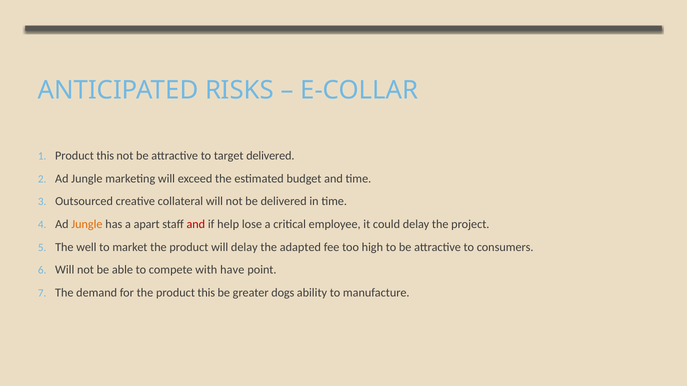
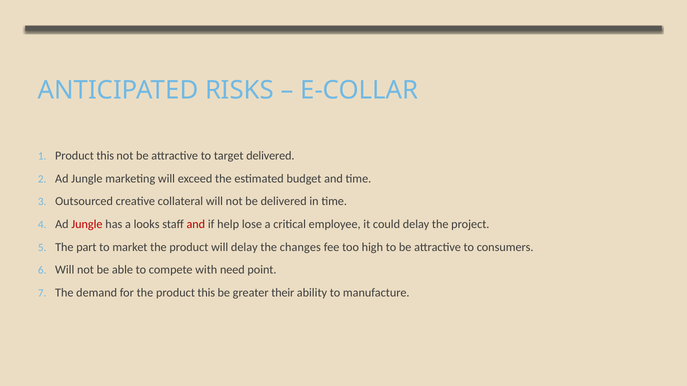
Jungle at (87, 224) colour: orange -> red
apart: apart -> looks
well: well -> part
adapted: adapted -> changes
have: have -> need
dogs: dogs -> their
